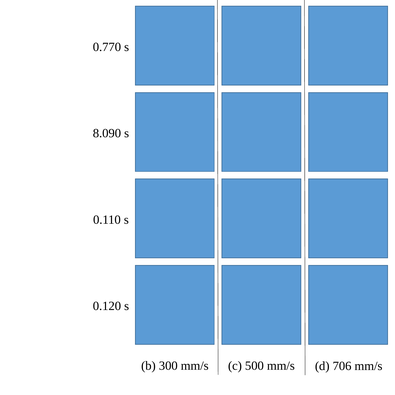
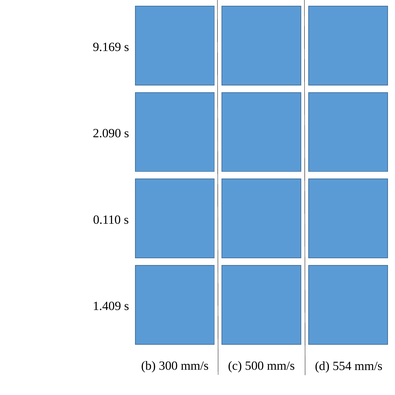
0.770: 0.770 -> 9.169
8.090: 8.090 -> 2.090
0.120: 0.120 -> 1.409
706: 706 -> 554
